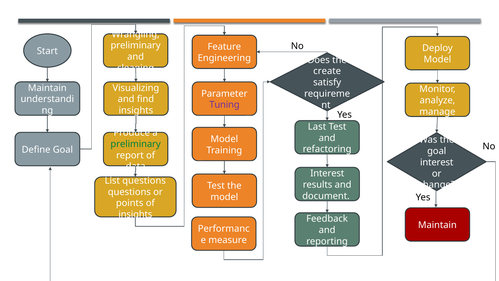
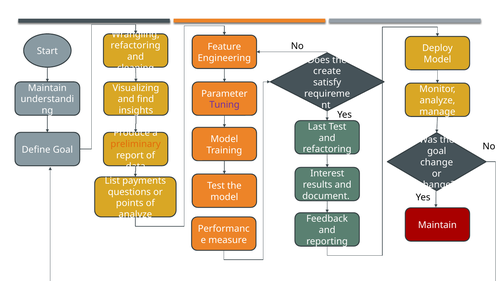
preliminary at (136, 45): preliminary -> refactoring
preliminary at (136, 144) colour: green -> orange
interest at (437, 162): interest -> change
List questions: questions -> payments
insights at (135, 214): insights -> analyze
